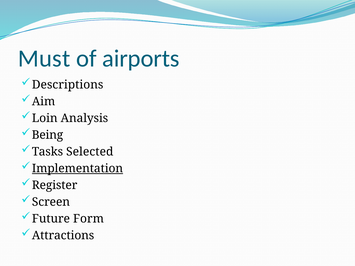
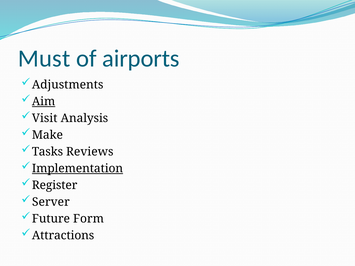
Descriptions: Descriptions -> Adjustments
Aim underline: none -> present
Loin: Loin -> Visit
Being: Being -> Make
Selected: Selected -> Reviews
Screen: Screen -> Server
